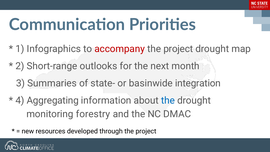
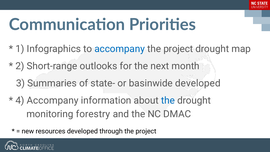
accompany at (120, 49) colour: red -> blue
basinwide integration: integration -> developed
4 Aggregating: Aggregating -> Accompany
